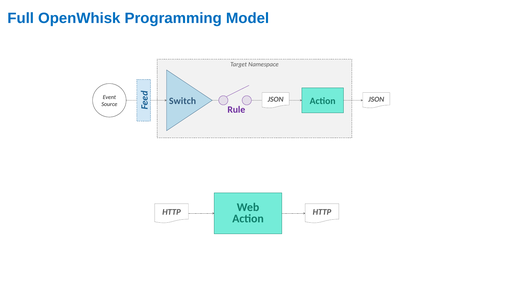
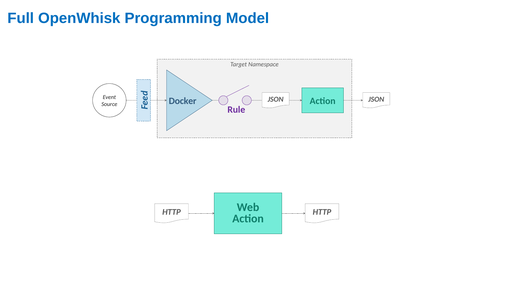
Switch: Switch -> Docker
